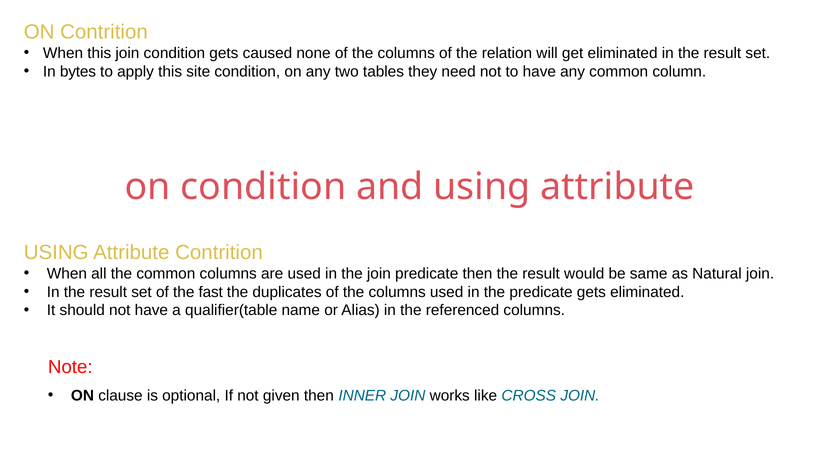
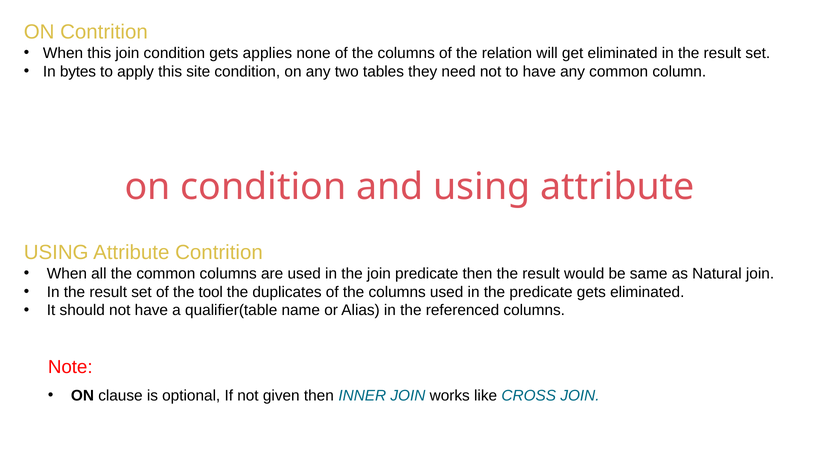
caused: caused -> applies
fast: fast -> tool
